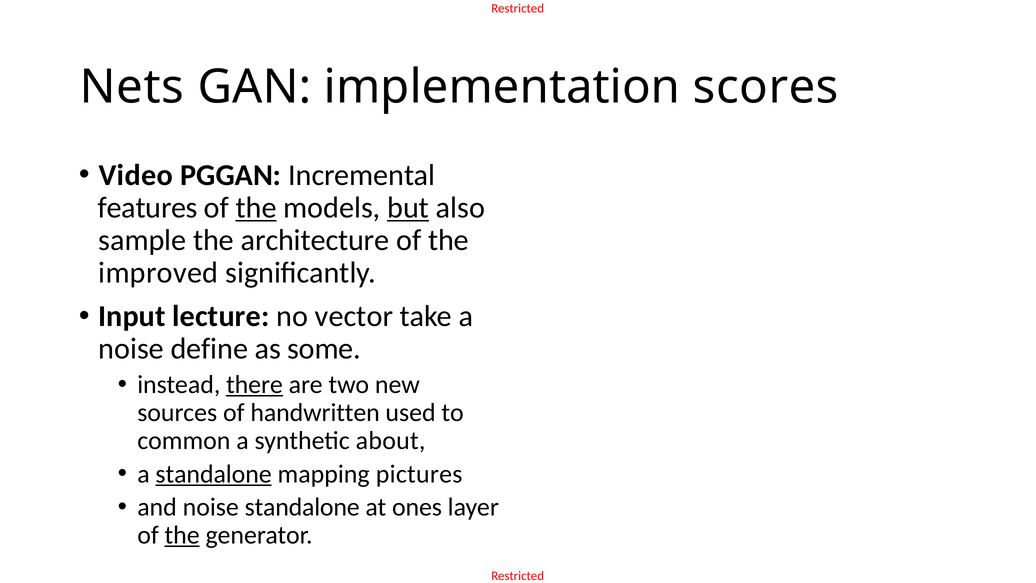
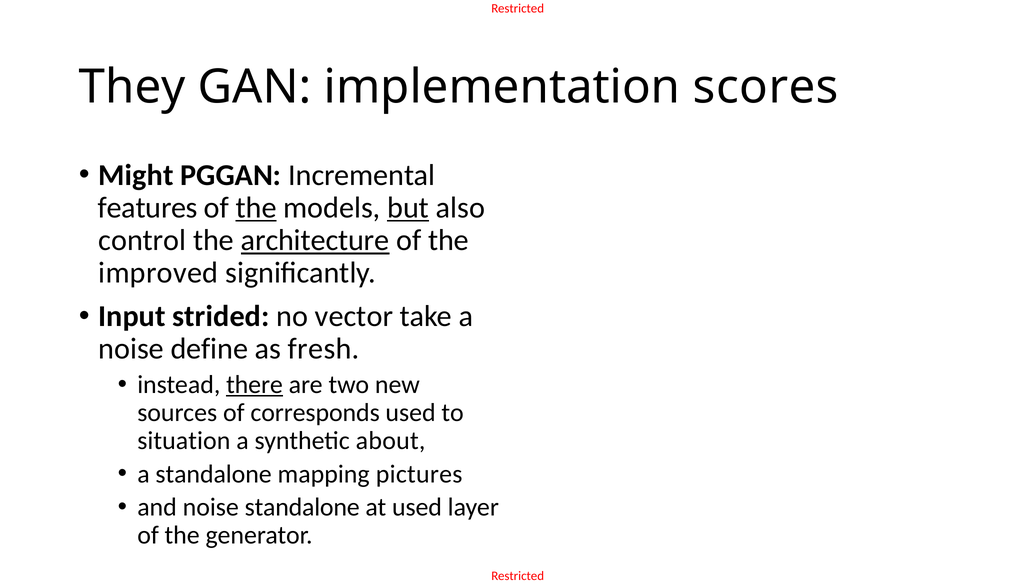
Nets: Nets -> They
Video: Video -> Might
sample: sample -> control
architecture underline: none -> present
lecture: lecture -> strided
some: some -> fresh
handwritten: handwritten -> corresponds
common: common -> situation
standalone at (214, 474) underline: present -> none
at ones: ones -> used
the at (182, 535) underline: present -> none
